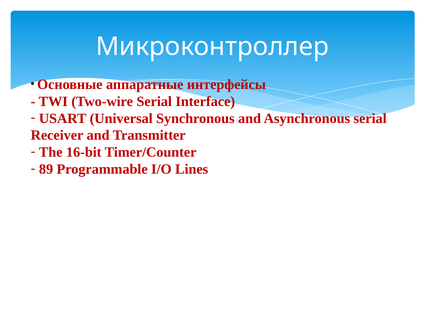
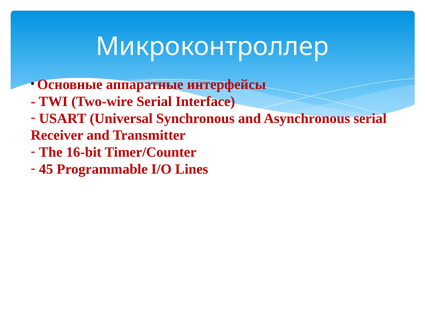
89: 89 -> 45
